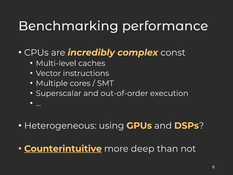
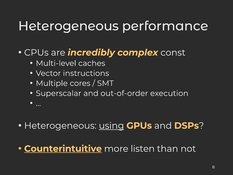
Benchmarking at (68, 26): Benchmarking -> Heterogeneous
using underline: none -> present
deep: deep -> listen
